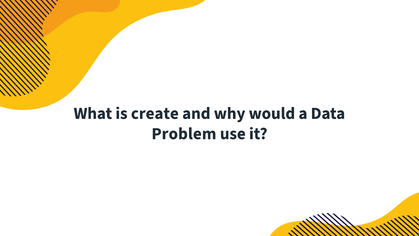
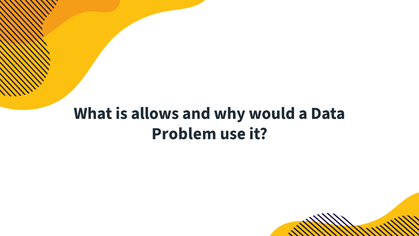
create: create -> allows
